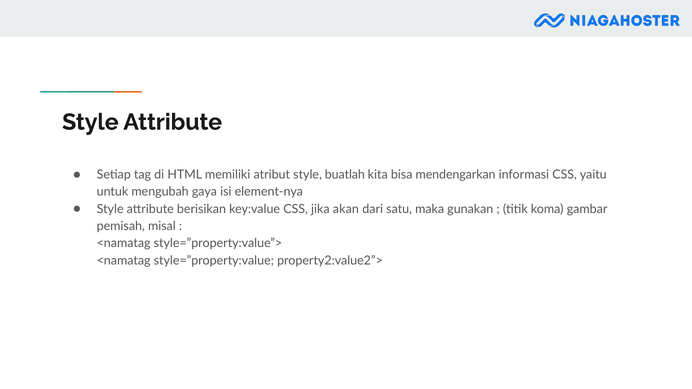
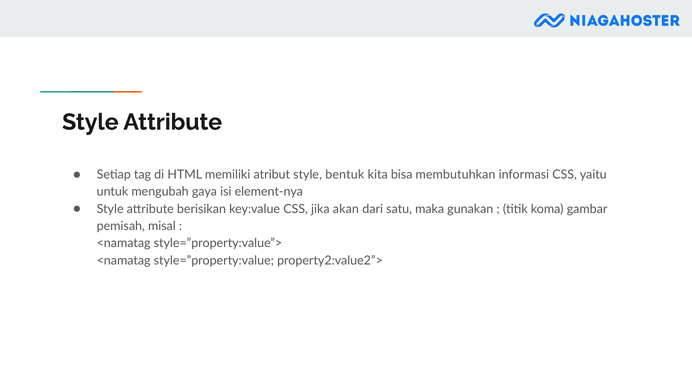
buatlah: buatlah -> bentuk
mendengarkan: mendengarkan -> membutuhkan
